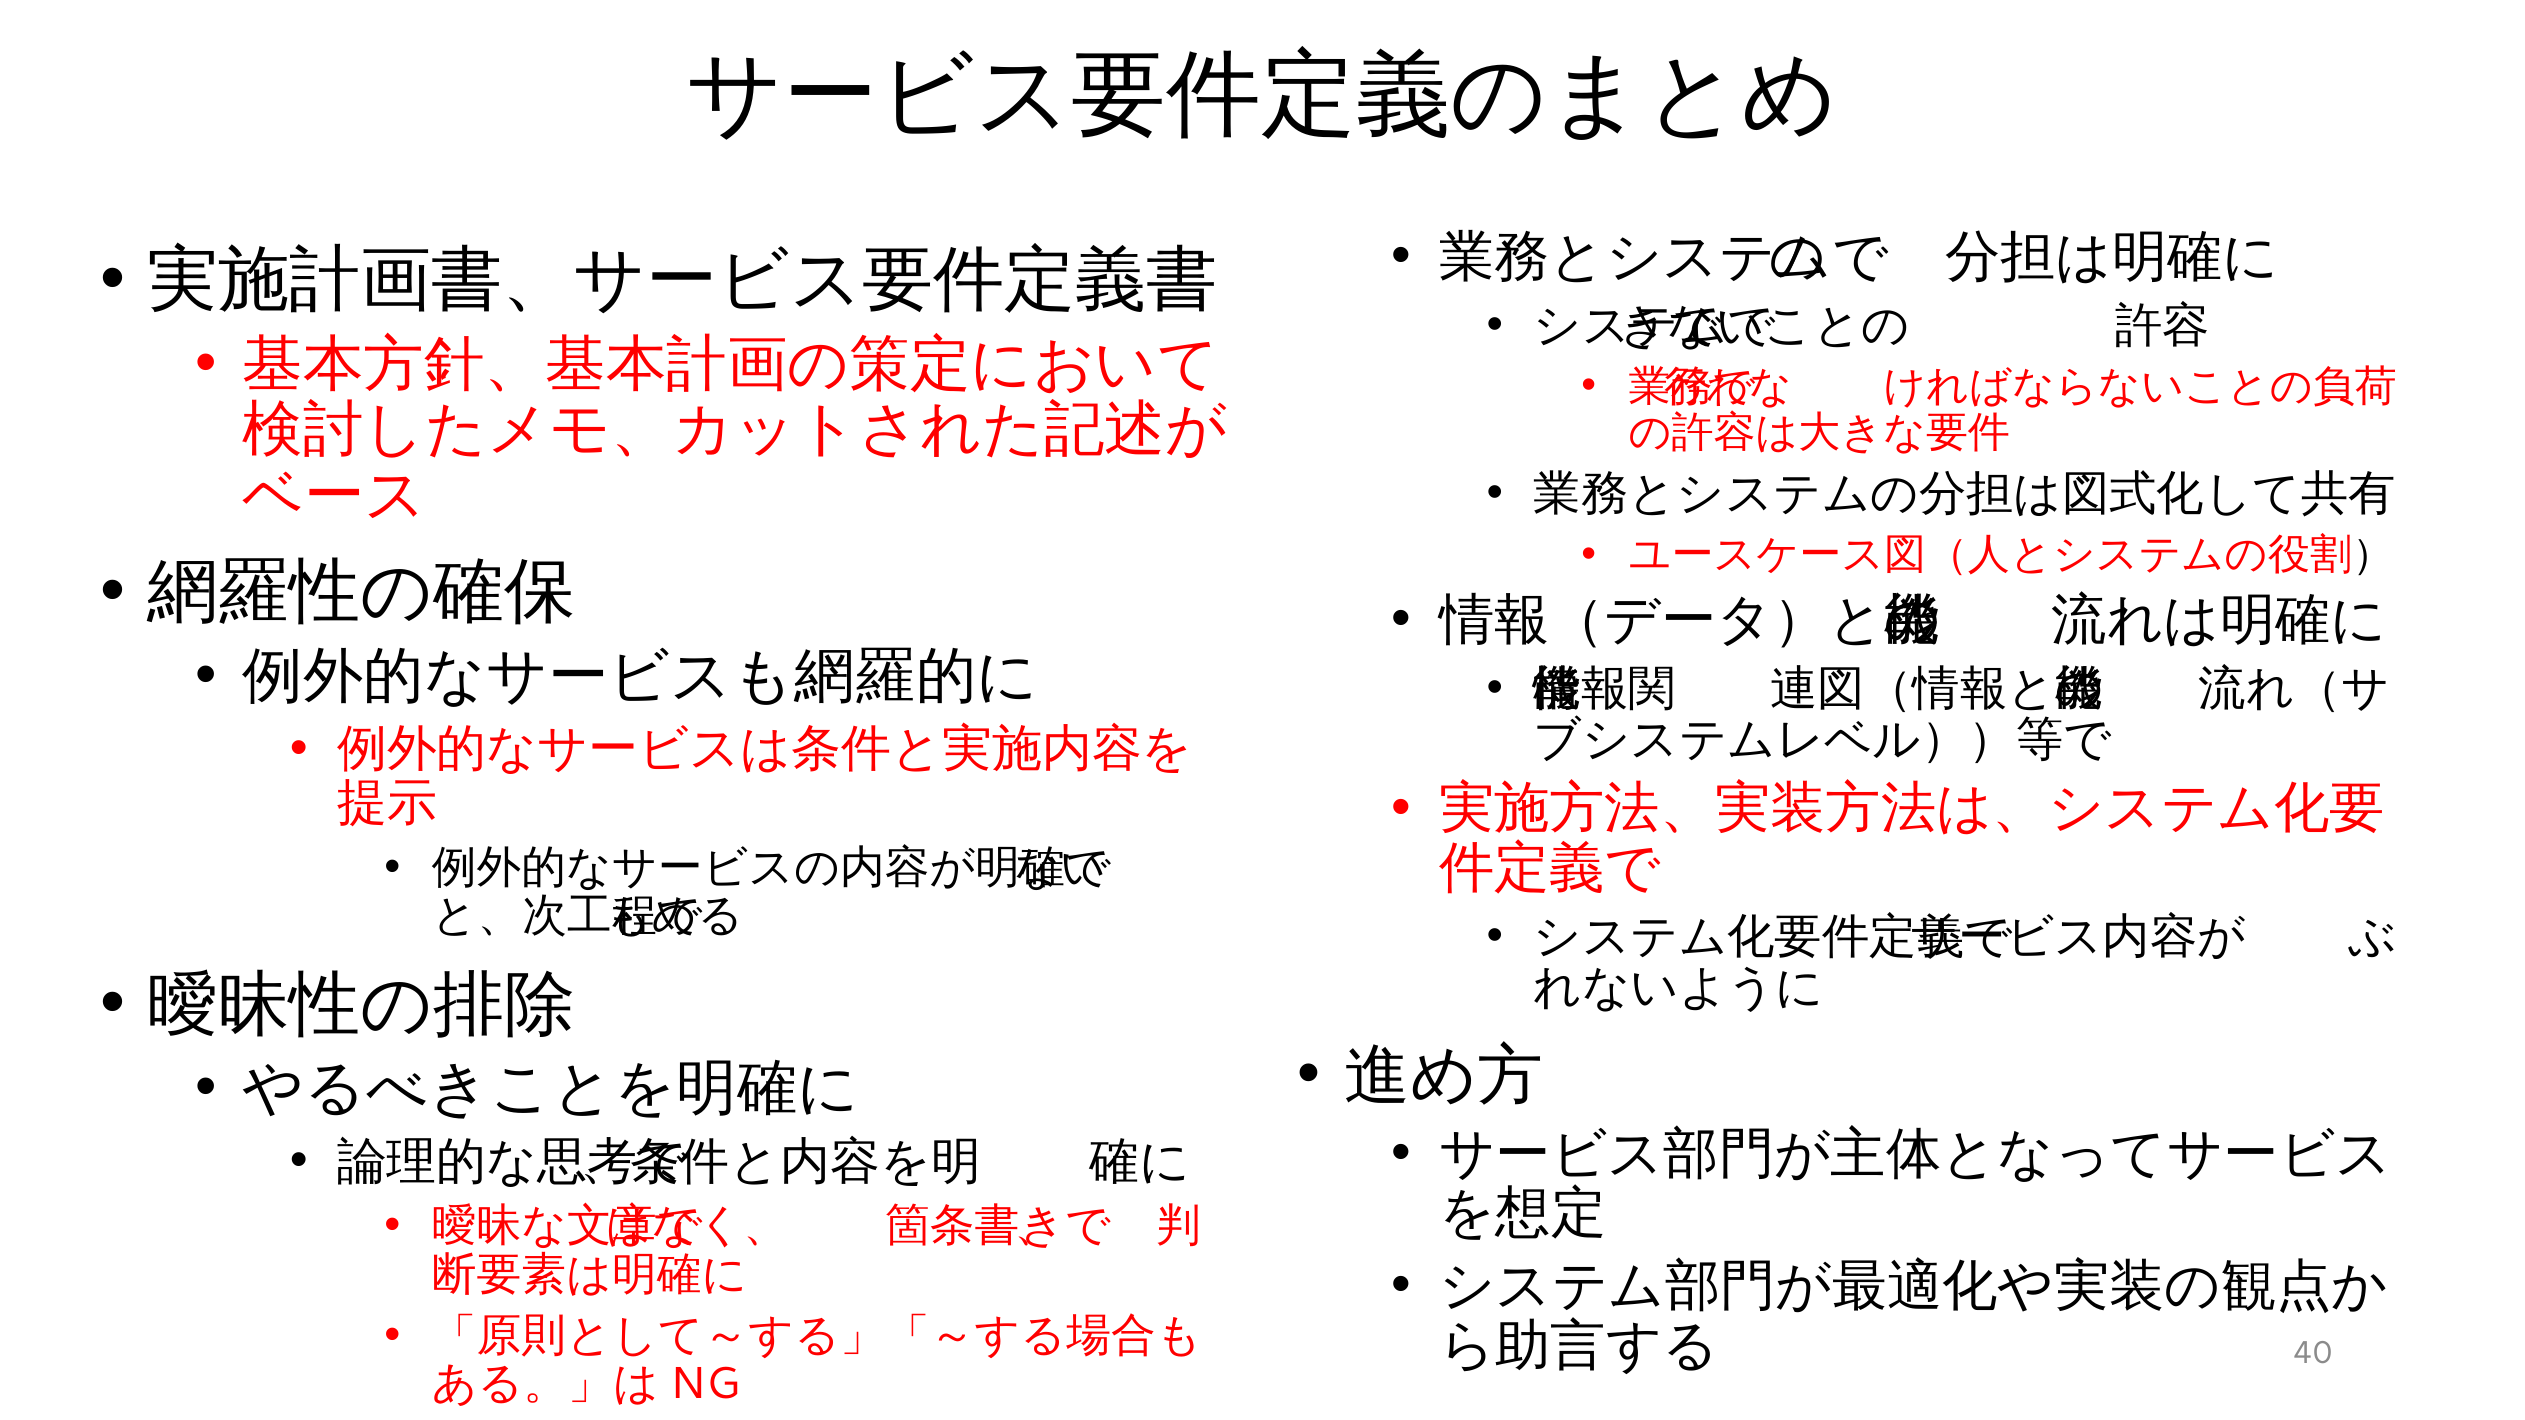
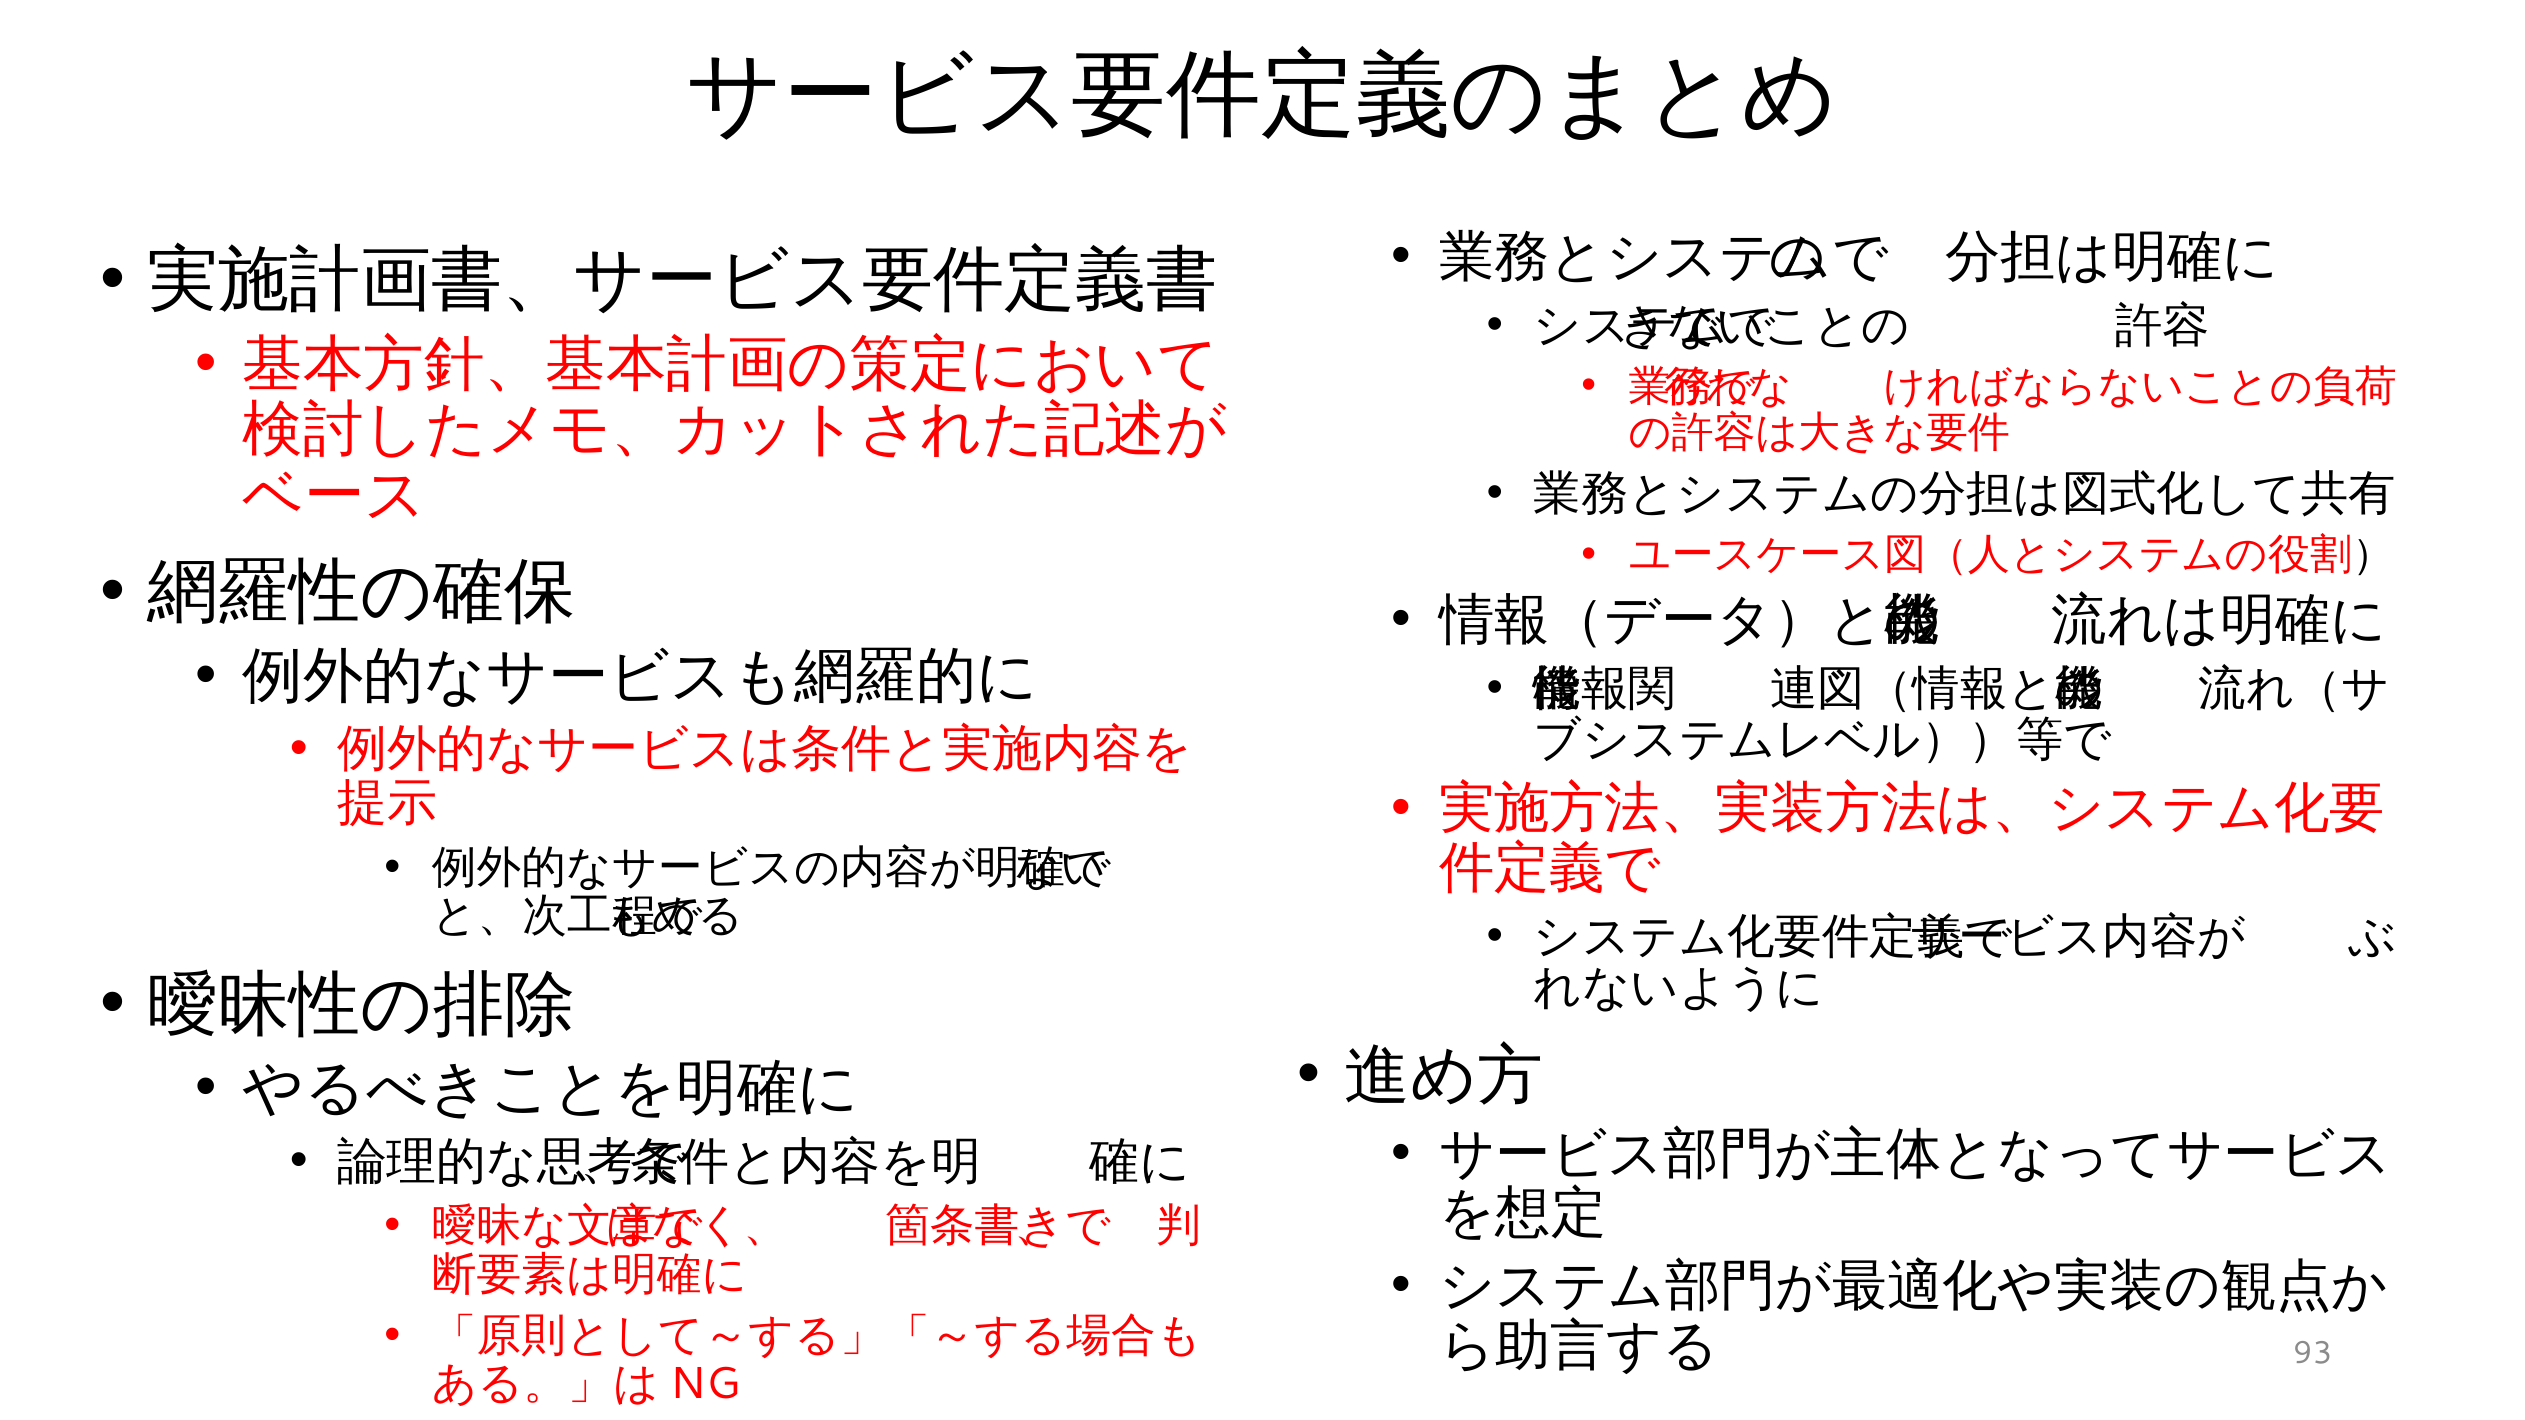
40: 40 -> 93
